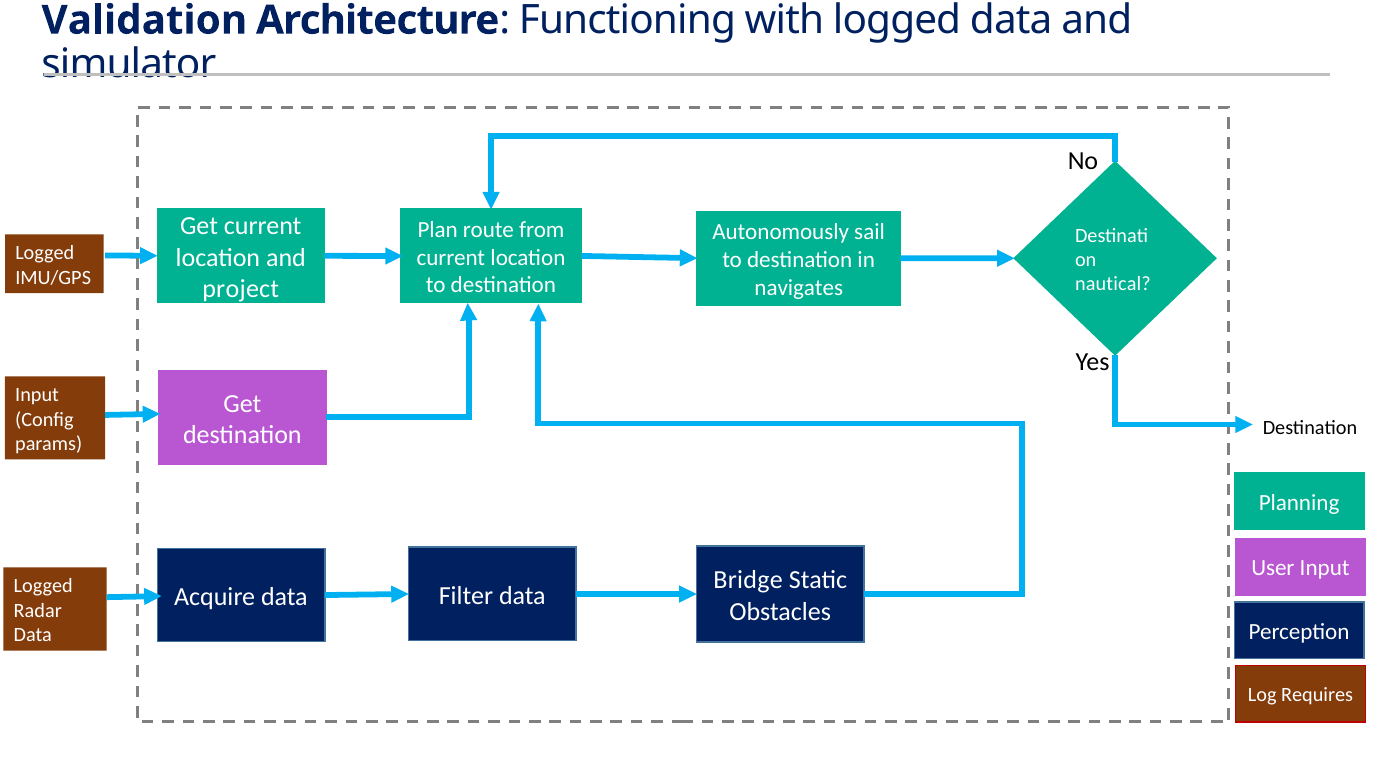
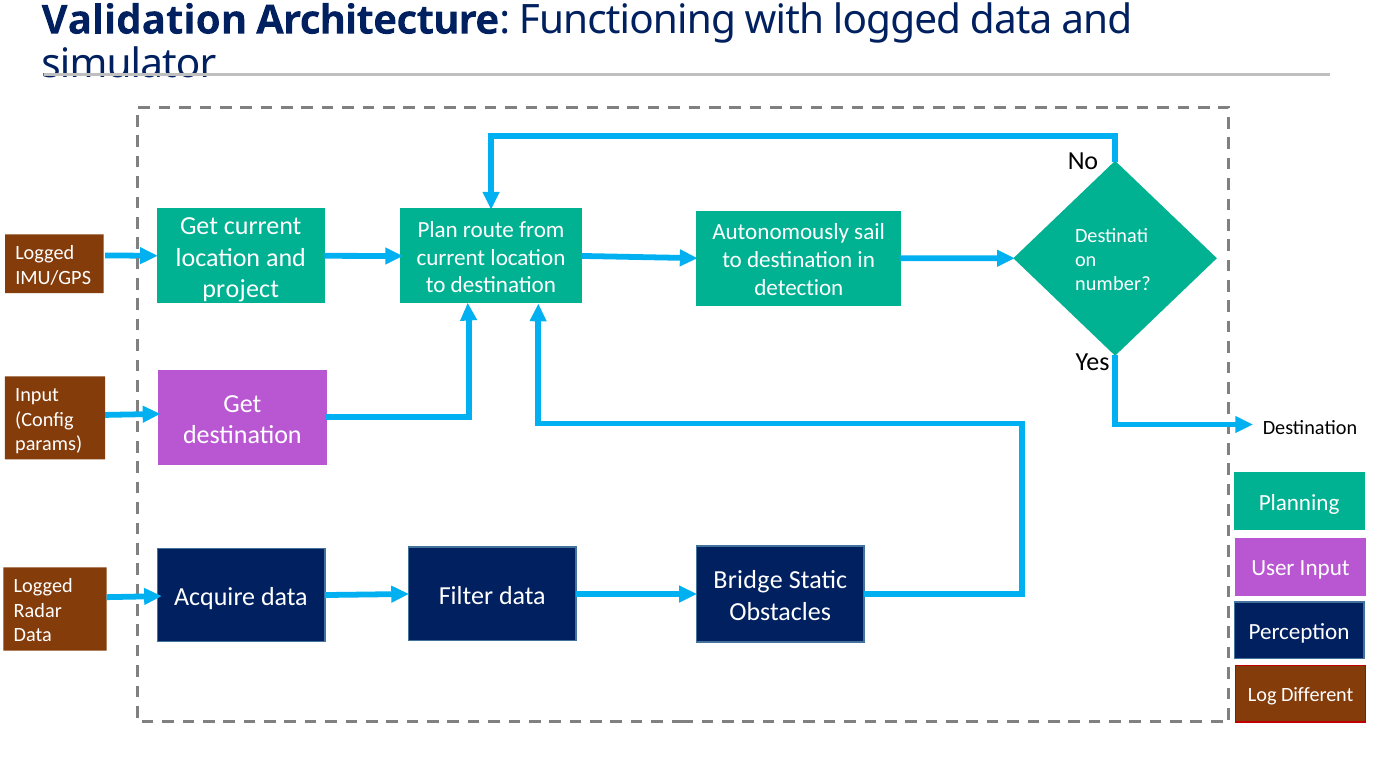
nautical: nautical -> number
navigates: navigates -> detection
Requires: Requires -> Different
